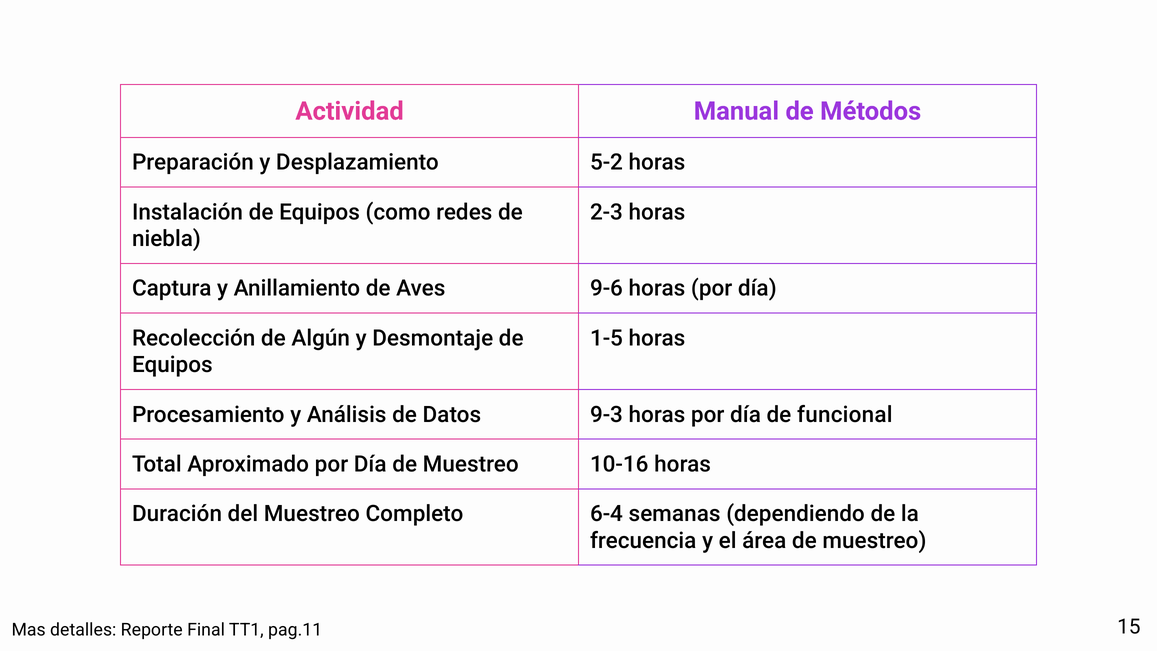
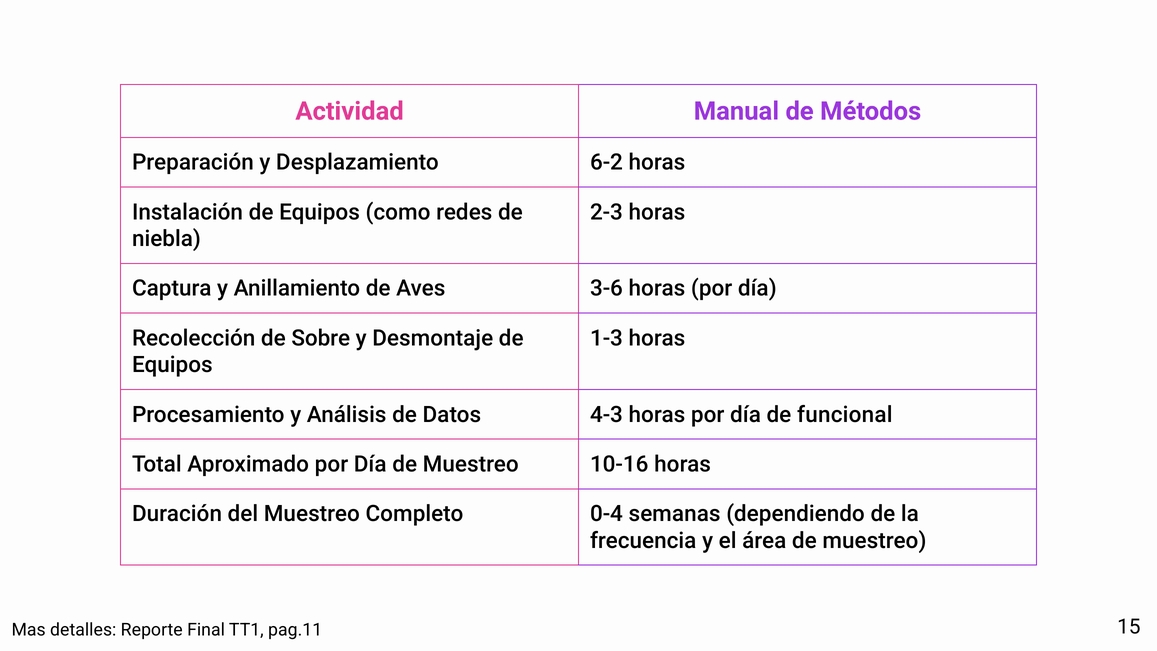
5-2: 5-2 -> 6-2
9-6: 9-6 -> 3-6
Algún: Algún -> Sobre
1-5: 1-5 -> 1-3
9-3: 9-3 -> 4-3
6-4: 6-4 -> 0-4
